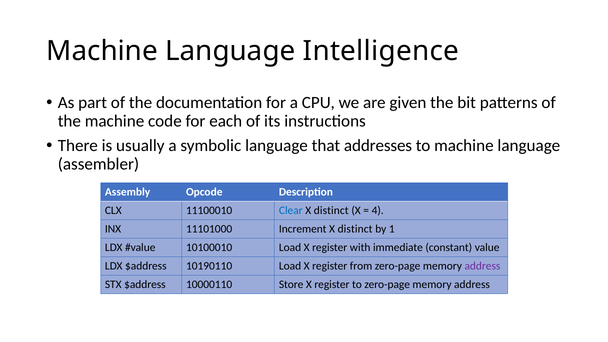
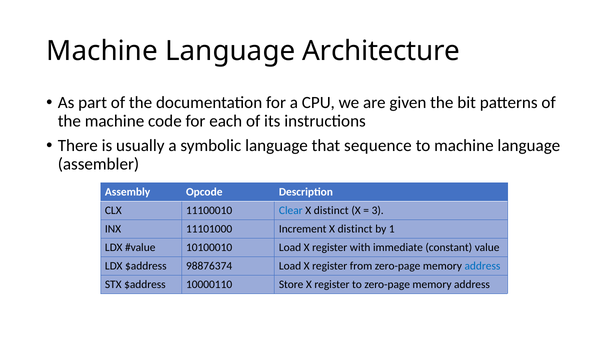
Intelligence: Intelligence -> Architecture
addresses: addresses -> sequence
4: 4 -> 3
10190110: 10190110 -> 98876374
address at (482, 266) colour: purple -> blue
